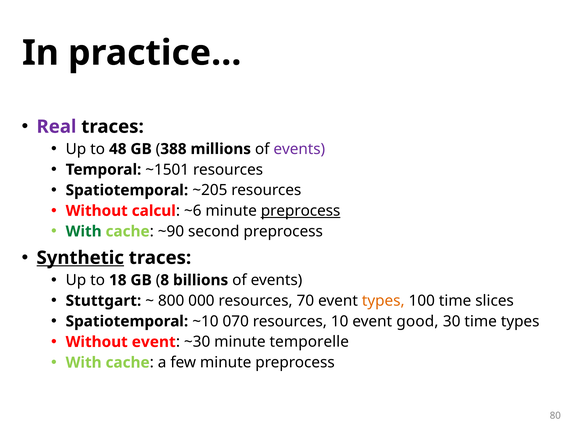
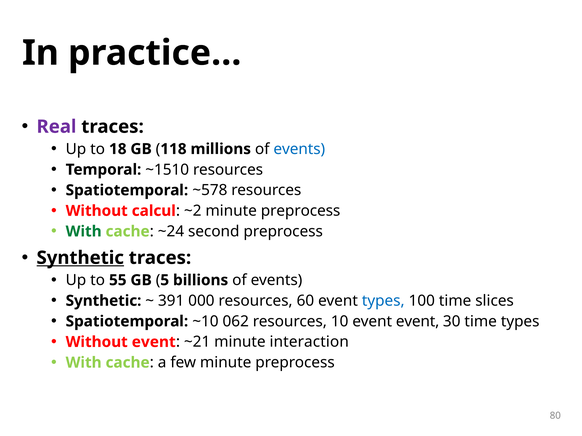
48: 48 -> 18
388: 388 -> 118
events at (299, 149) colour: purple -> blue
~1501: ~1501 -> ~1510
~205: ~205 -> ~578
~6: ~6 -> ~2
preprocess at (301, 211) underline: present -> none
~90: ~90 -> ~24
18: 18 -> 55
8: 8 -> 5
Stuttgart at (103, 301): Stuttgart -> Synthetic
800: 800 -> 391
70: 70 -> 60
types at (383, 301) colour: orange -> blue
070: 070 -> 062
event good: good -> event
~30: ~30 -> ~21
temporelle: temporelle -> interaction
